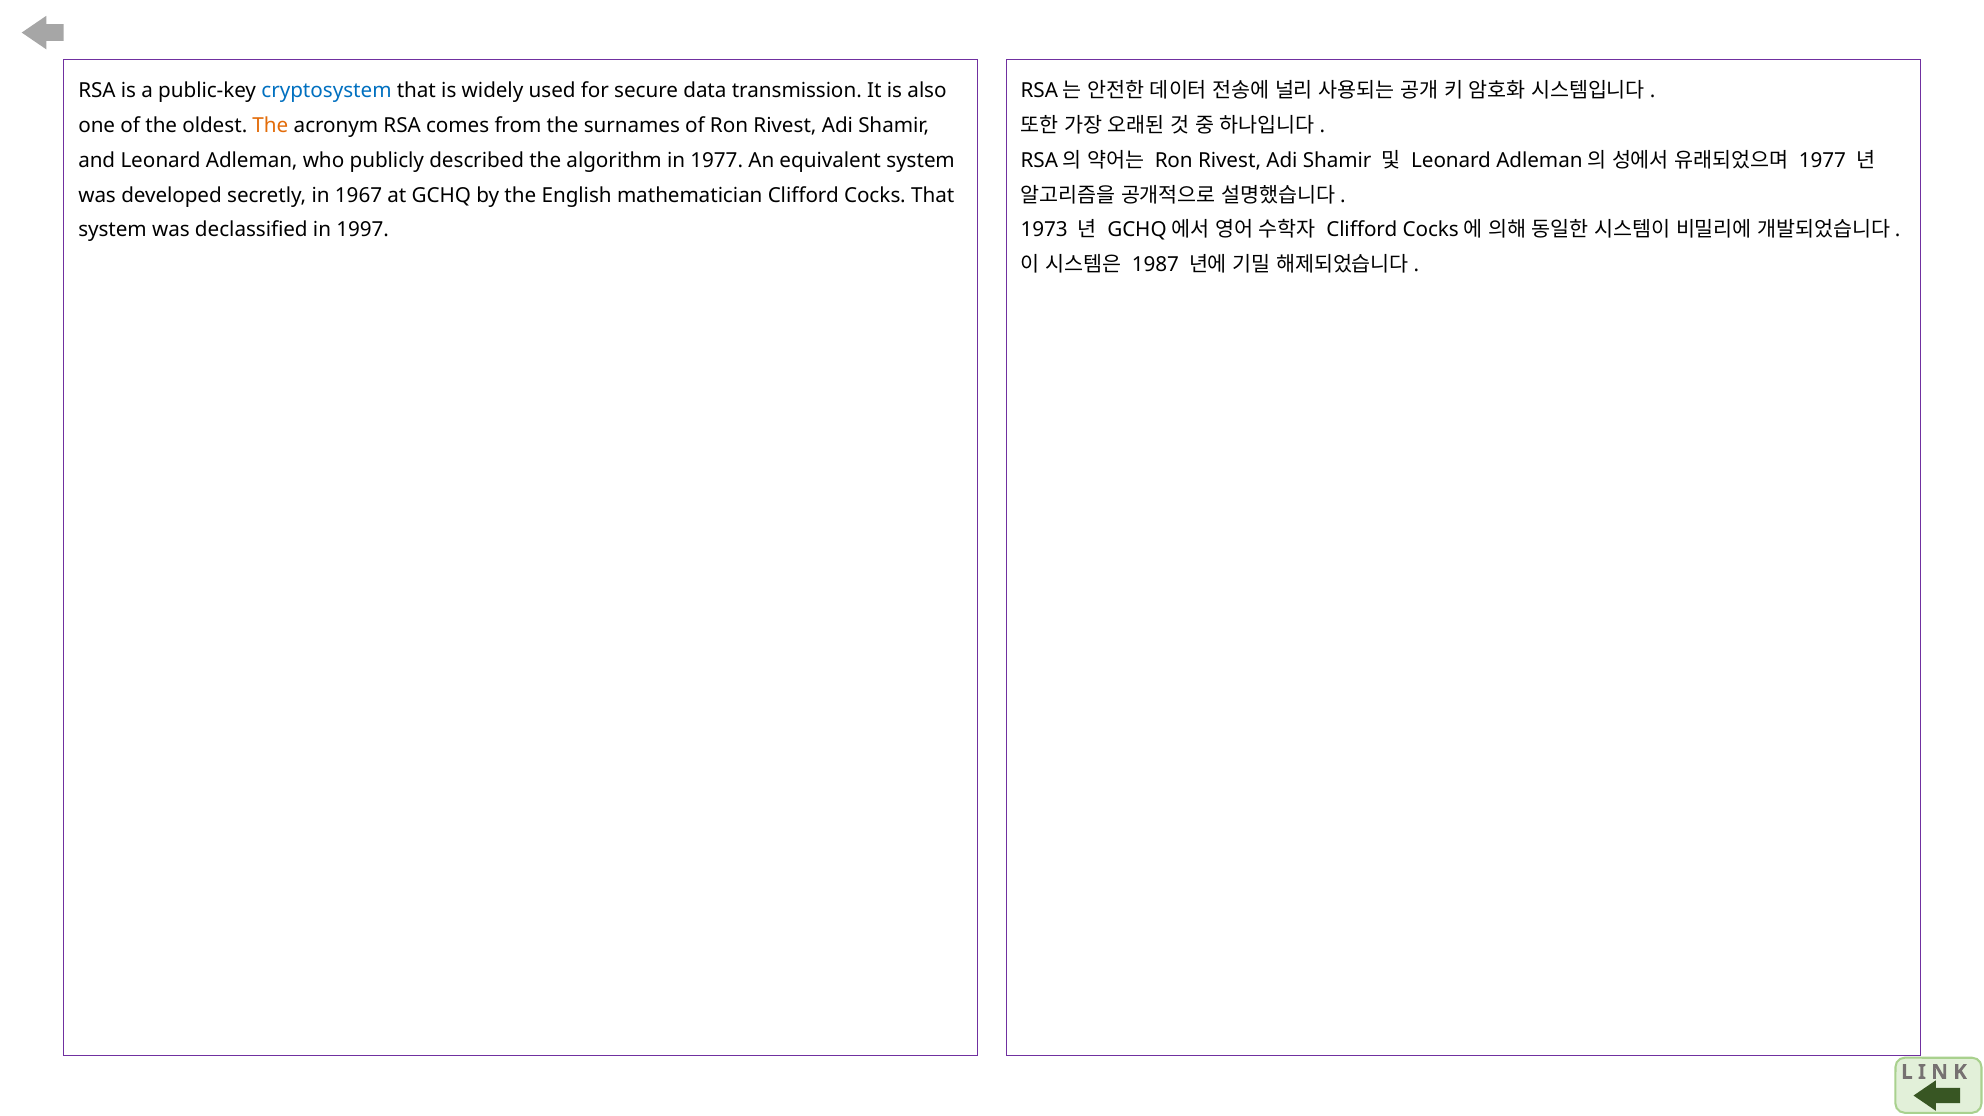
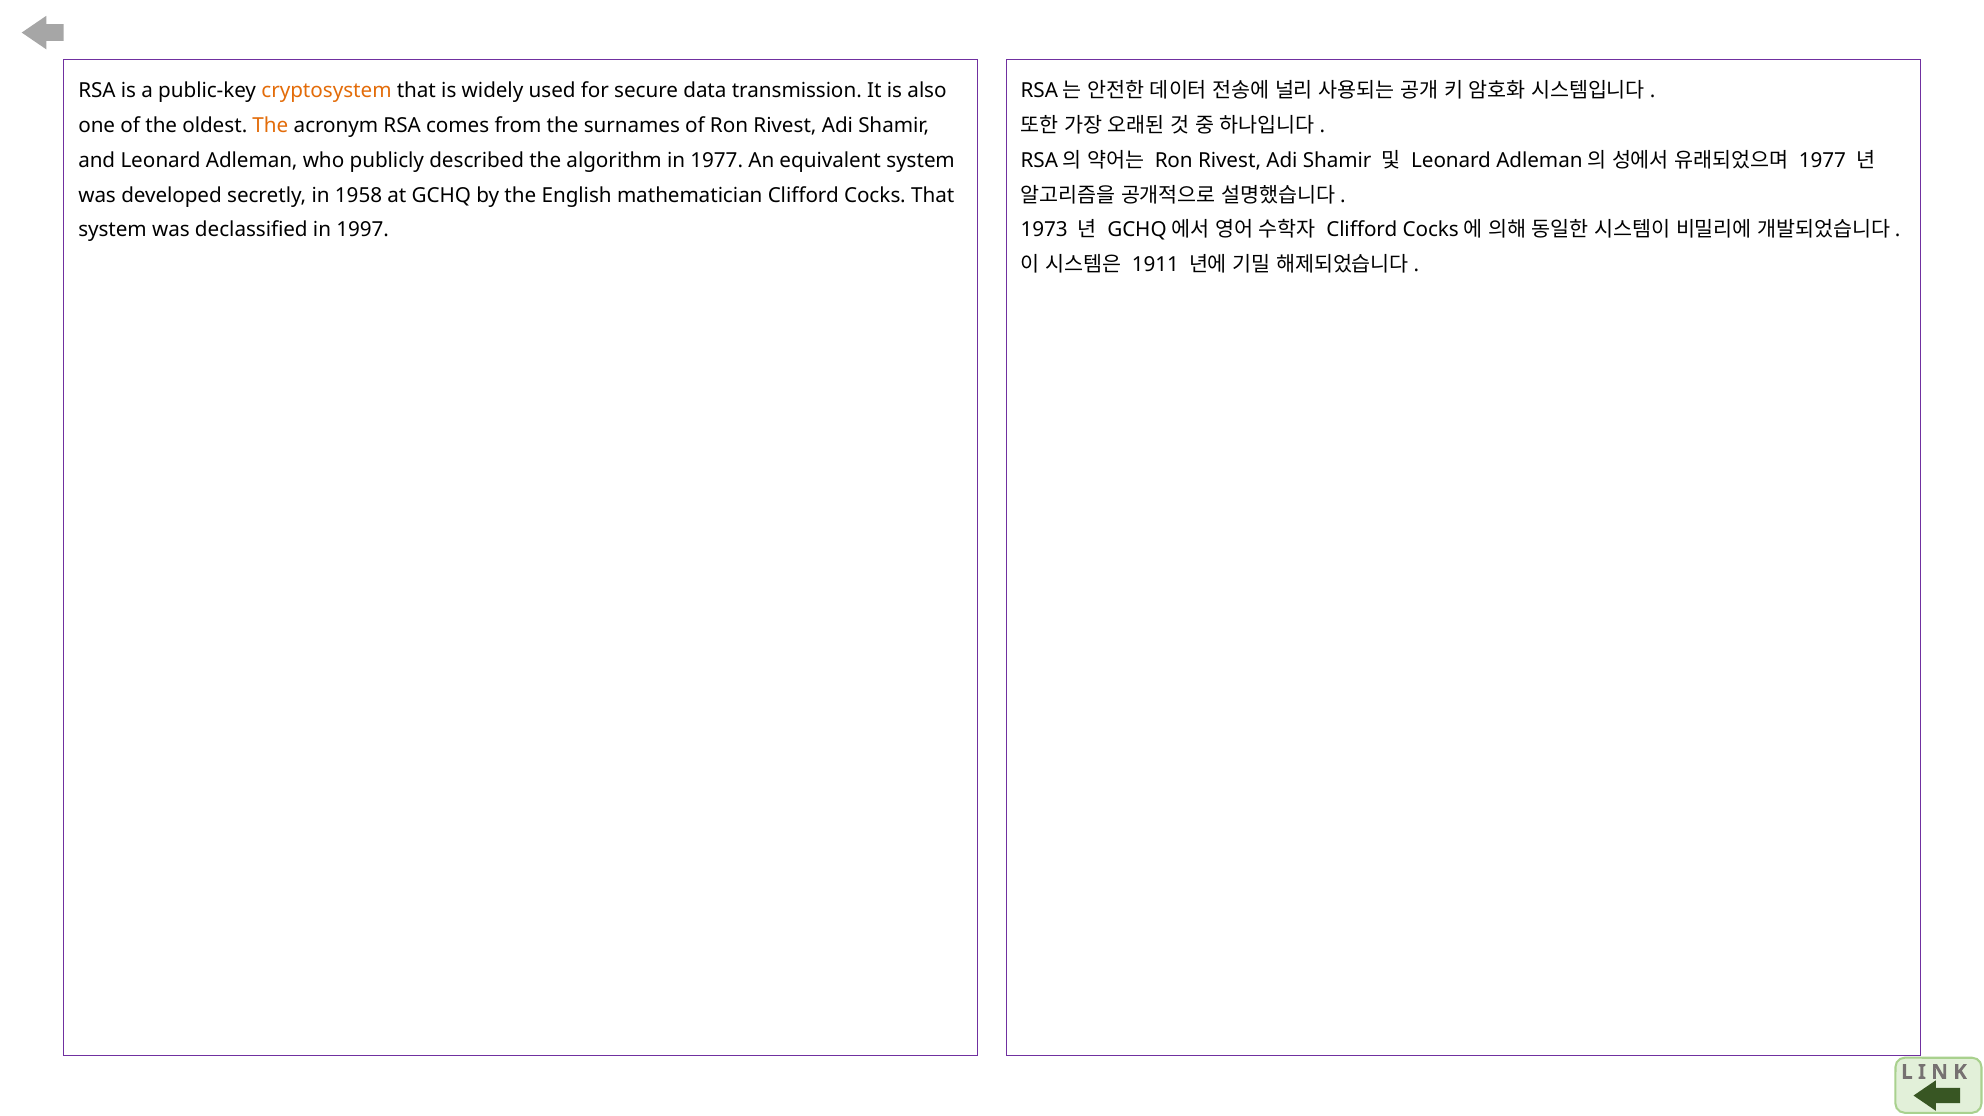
cryptosystem colour: blue -> orange
1967: 1967 -> 1958
1987: 1987 -> 1911
